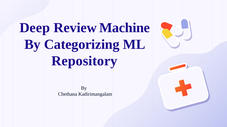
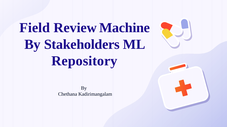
Deep: Deep -> Field
Categorizing: Categorizing -> Stakeholders
